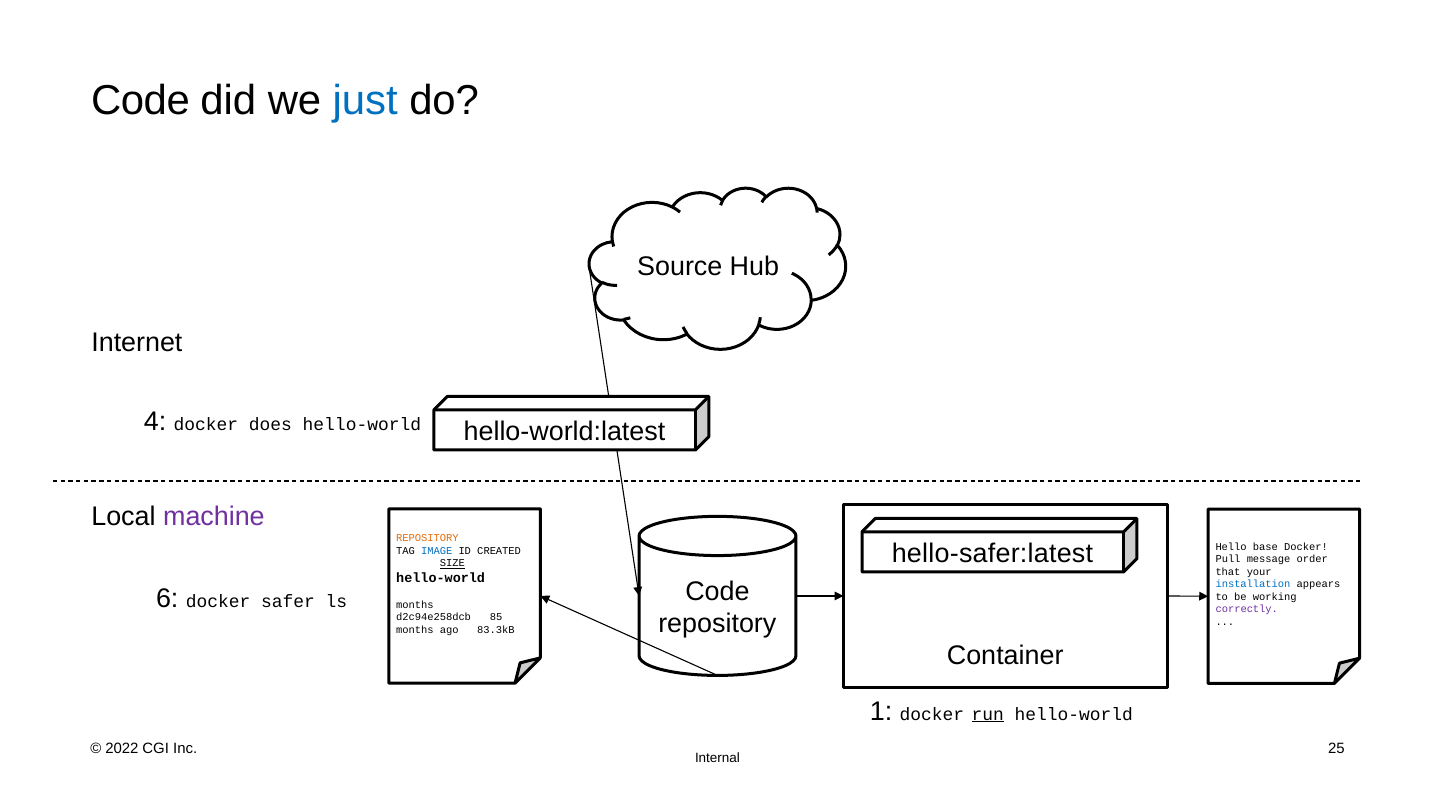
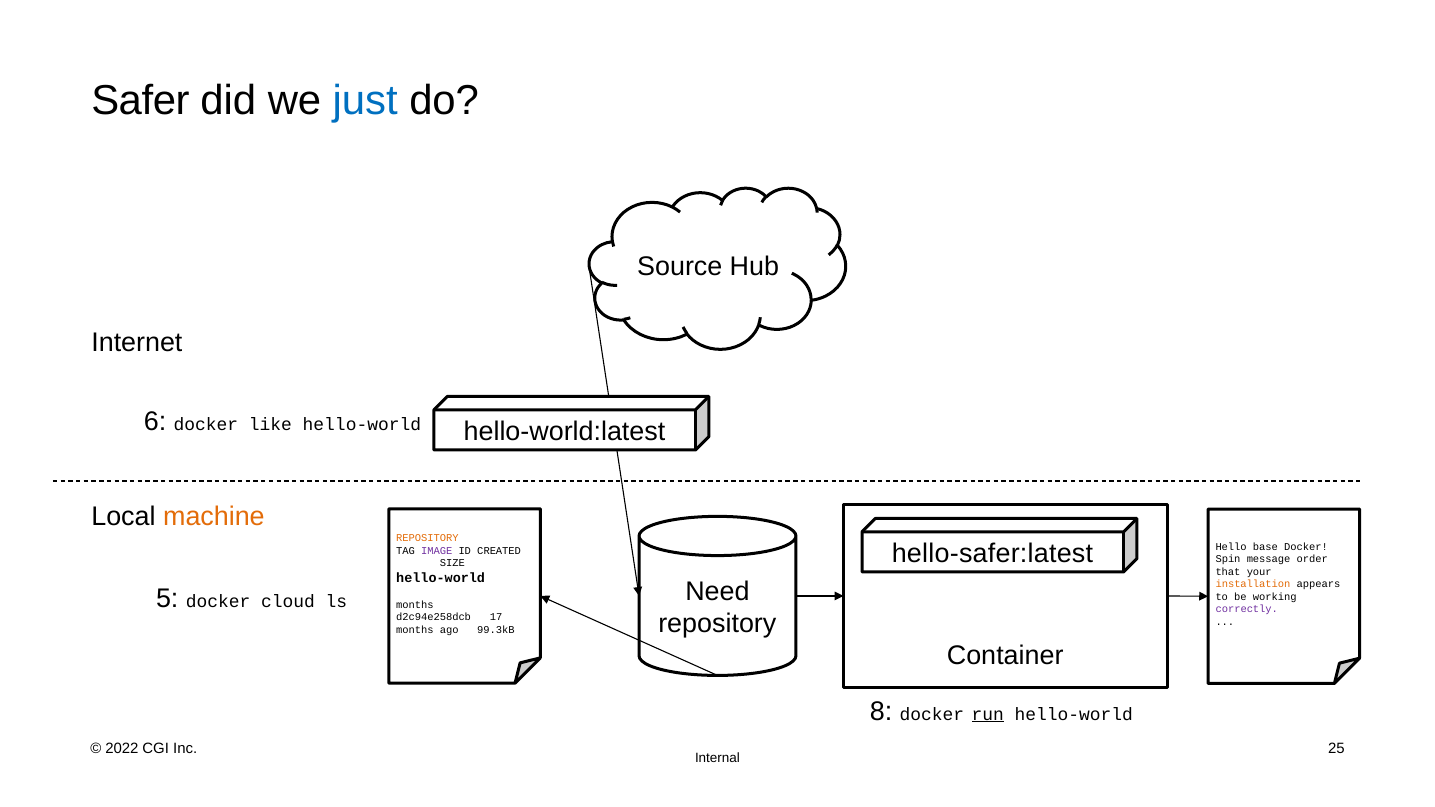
Code at (140, 101): Code -> Safer
4: 4 -> 6
does: does -> like
machine colour: purple -> orange
IMAGE colour: blue -> purple
Pull: Pull -> Spin
SIZE underline: present -> none
Code at (717, 592): Code -> Need
installation colour: blue -> orange
6: 6 -> 5
safer: safer -> cloud
85: 85 -> 17
83.3kB: 83.3kB -> 99.3kB
1: 1 -> 8
